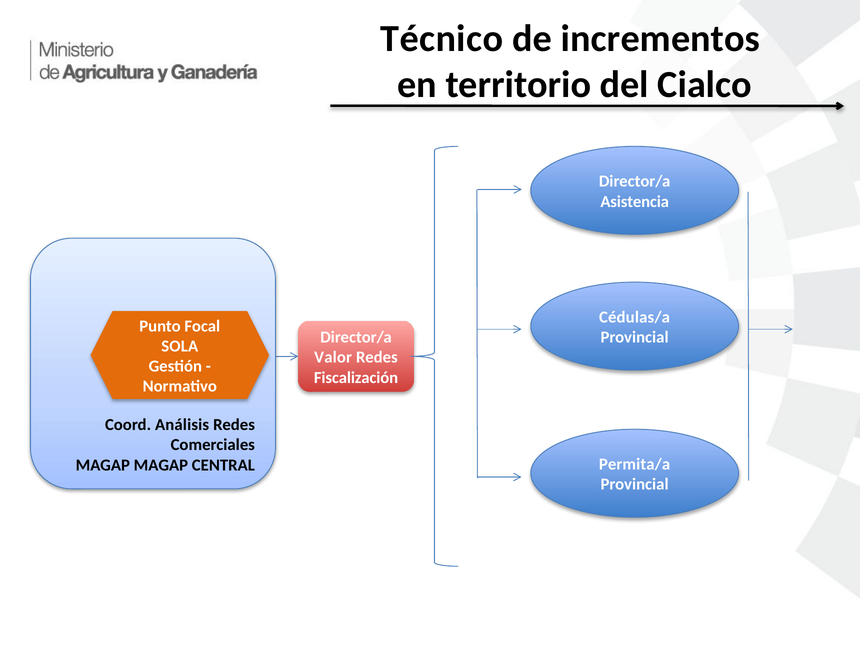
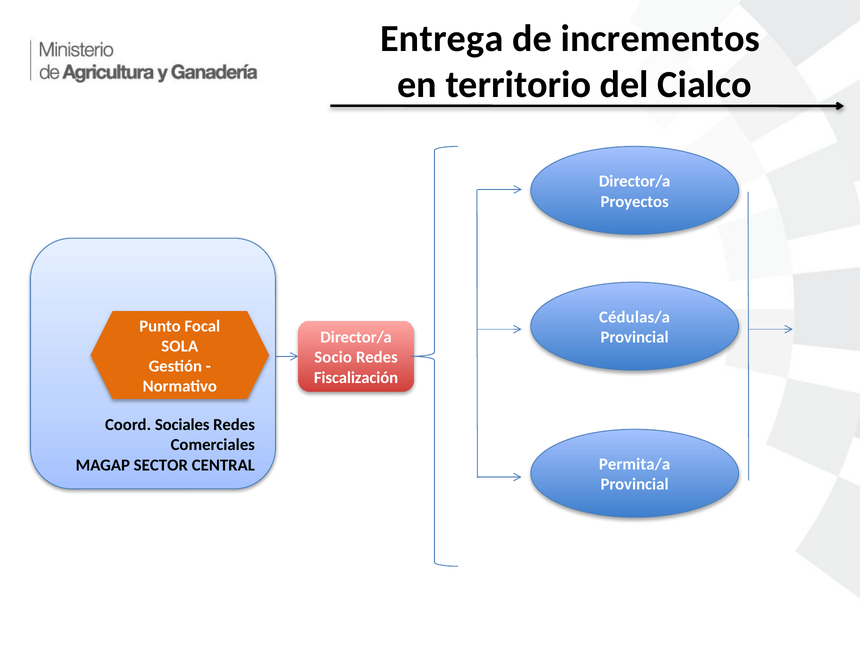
Técnico: Técnico -> Entrega
Asistencia: Asistencia -> Proyectos
Valor: Valor -> Socio
Análisis: Análisis -> Sociales
MAGAP MAGAP: MAGAP -> SECTOR
